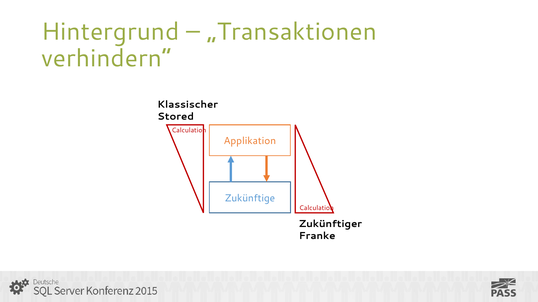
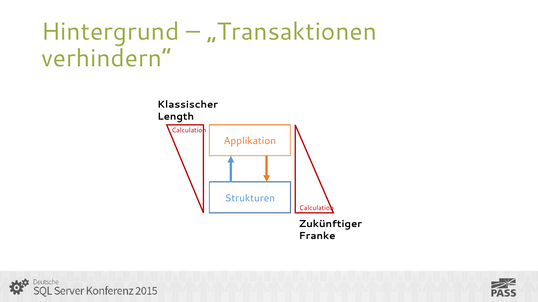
Stored: Stored -> Length
Zukünftige: Zukünftige -> Strukturen
